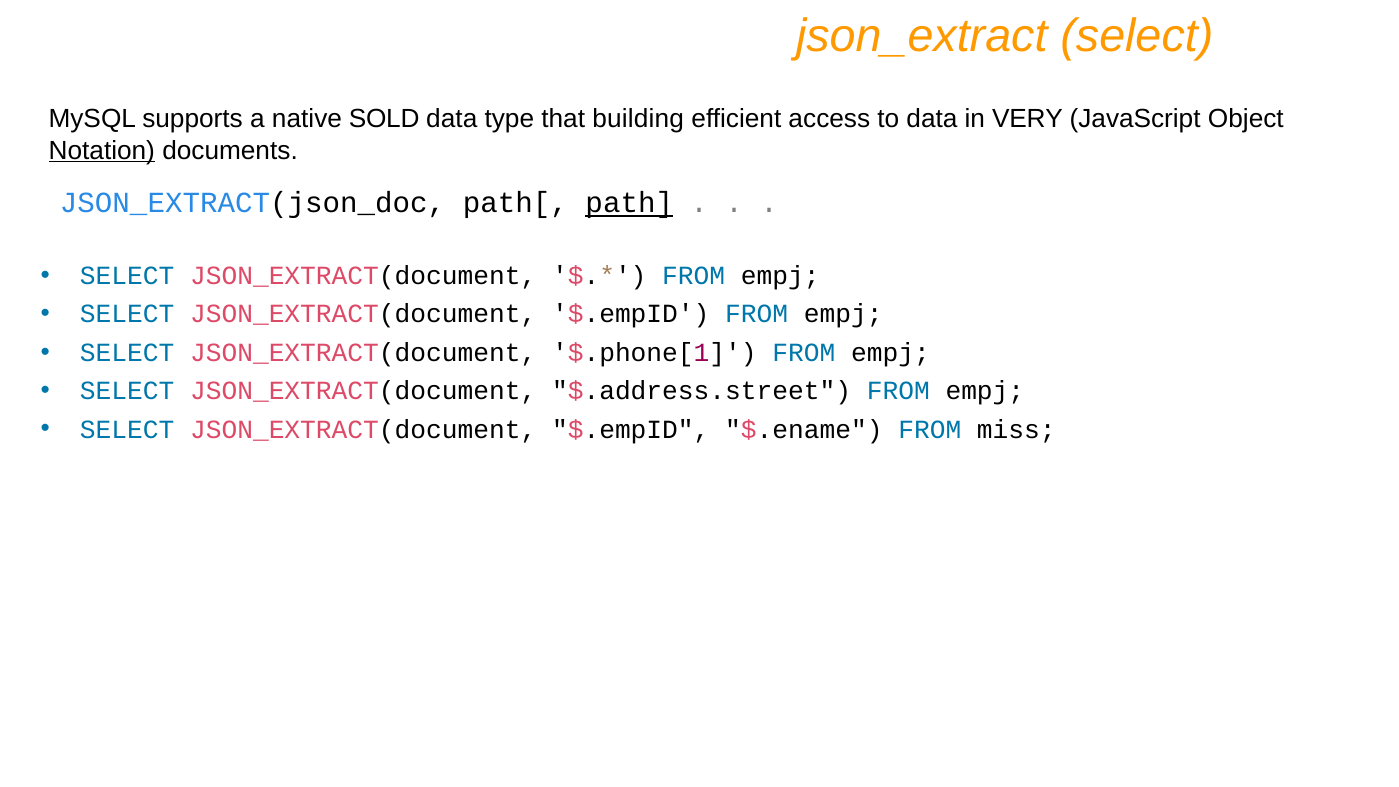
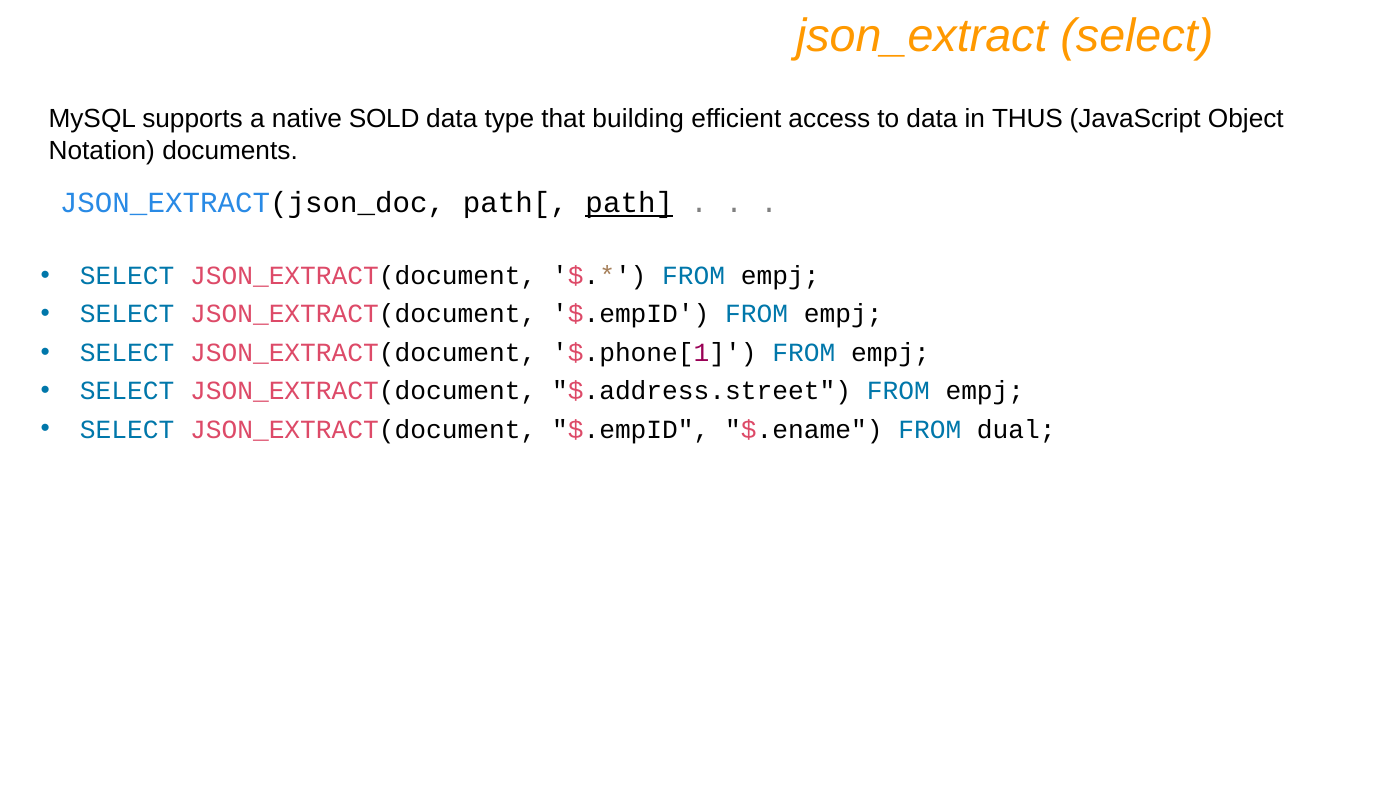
VERY: VERY -> THUS
Notation underline: present -> none
miss: miss -> dual
